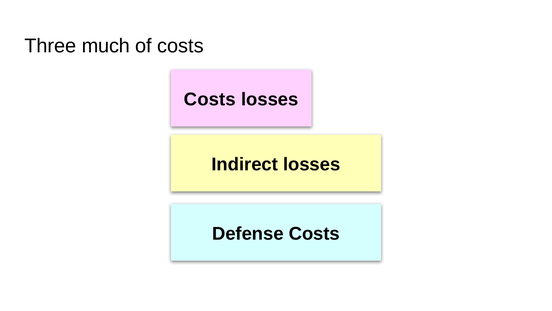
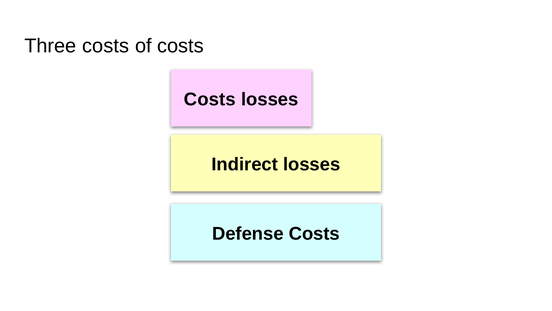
Three much: much -> costs
